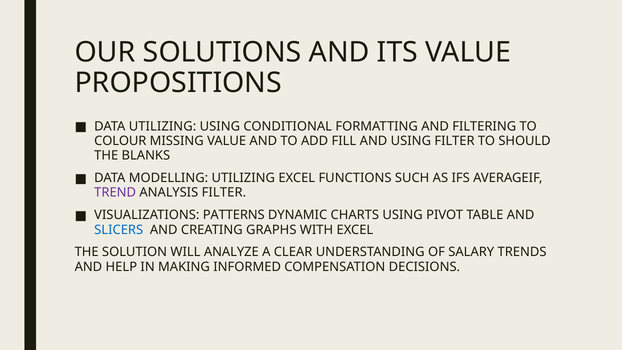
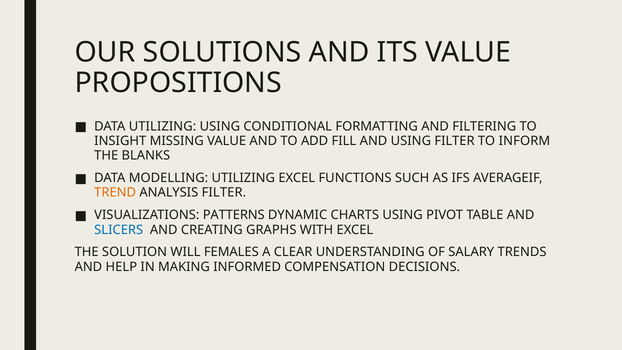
COLOUR: COLOUR -> INSIGHT
SHOULD: SHOULD -> INFORM
TREND colour: purple -> orange
ANALYZE: ANALYZE -> FEMALES
